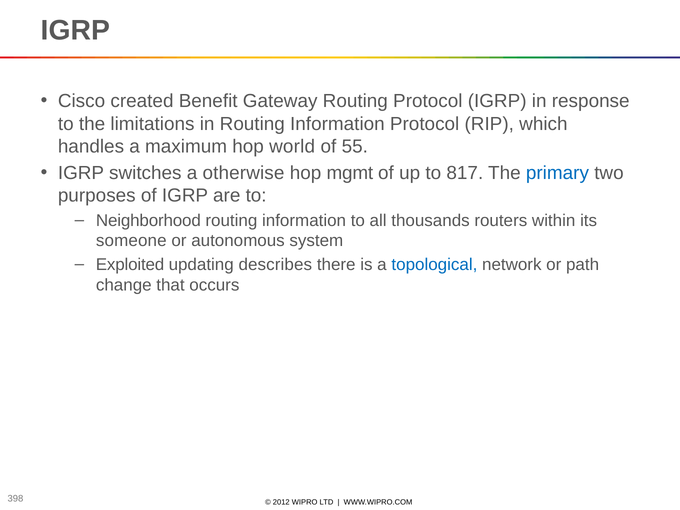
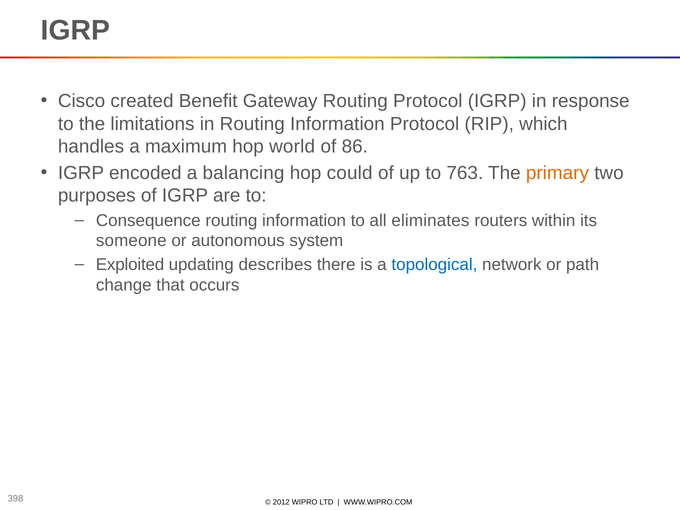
55: 55 -> 86
switches: switches -> encoded
otherwise: otherwise -> balancing
mgmt: mgmt -> could
817: 817 -> 763
primary colour: blue -> orange
Neighborhood: Neighborhood -> Consequence
thousands: thousands -> eliminates
